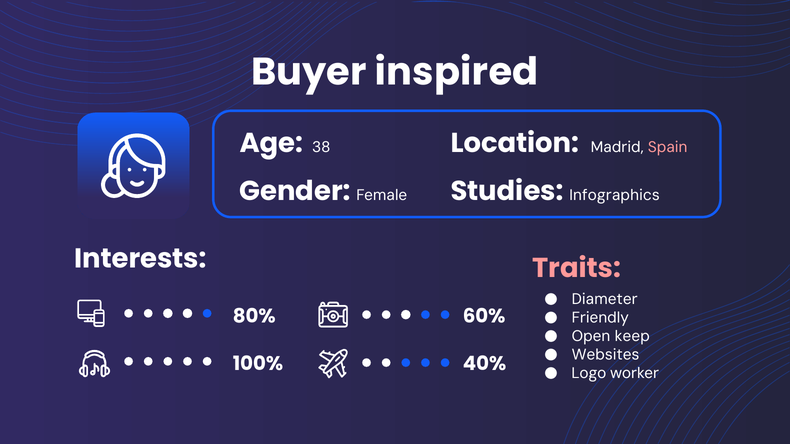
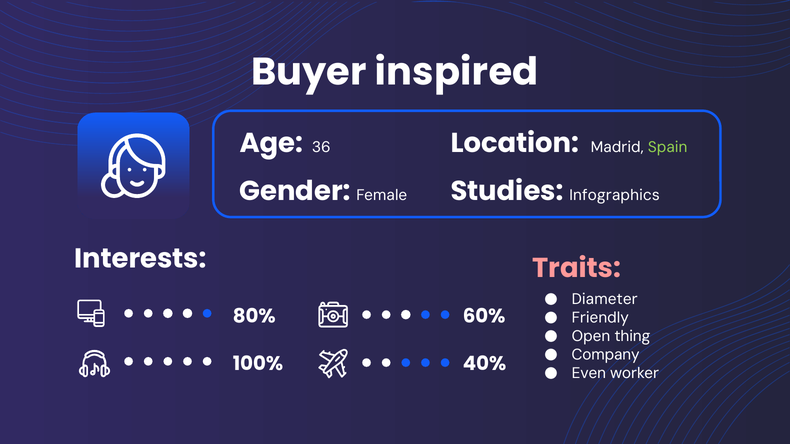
38: 38 -> 36
Spain colour: pink -> light green
keep: keep -> thing
Websites: Websites -> Company
Logo: Logo -> Even
